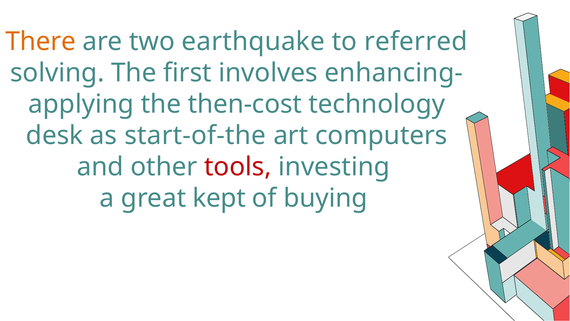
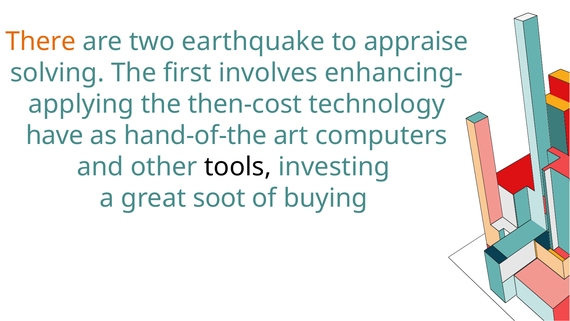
referred: referred -> appraise
desk: desk -> have
start-of-the: start-of-the -> hand-of-the
tools colour: red -> black
kept: kept -> soot
